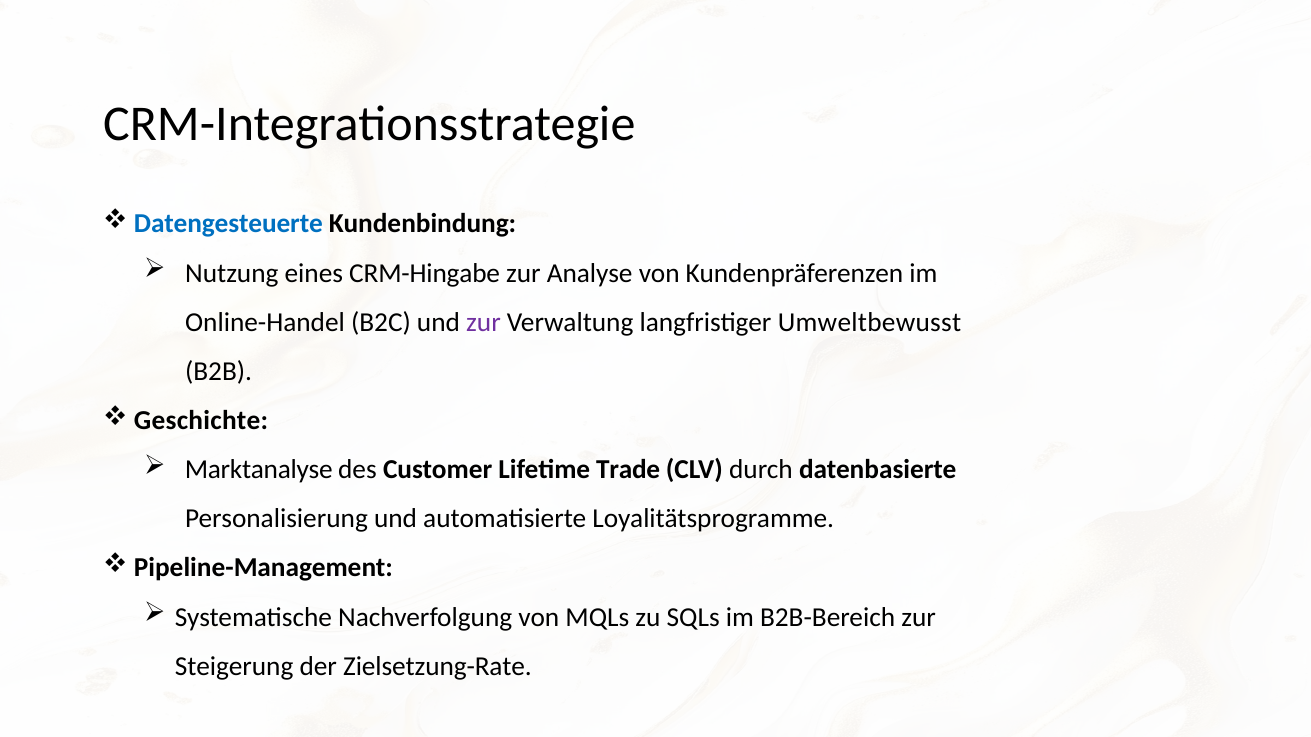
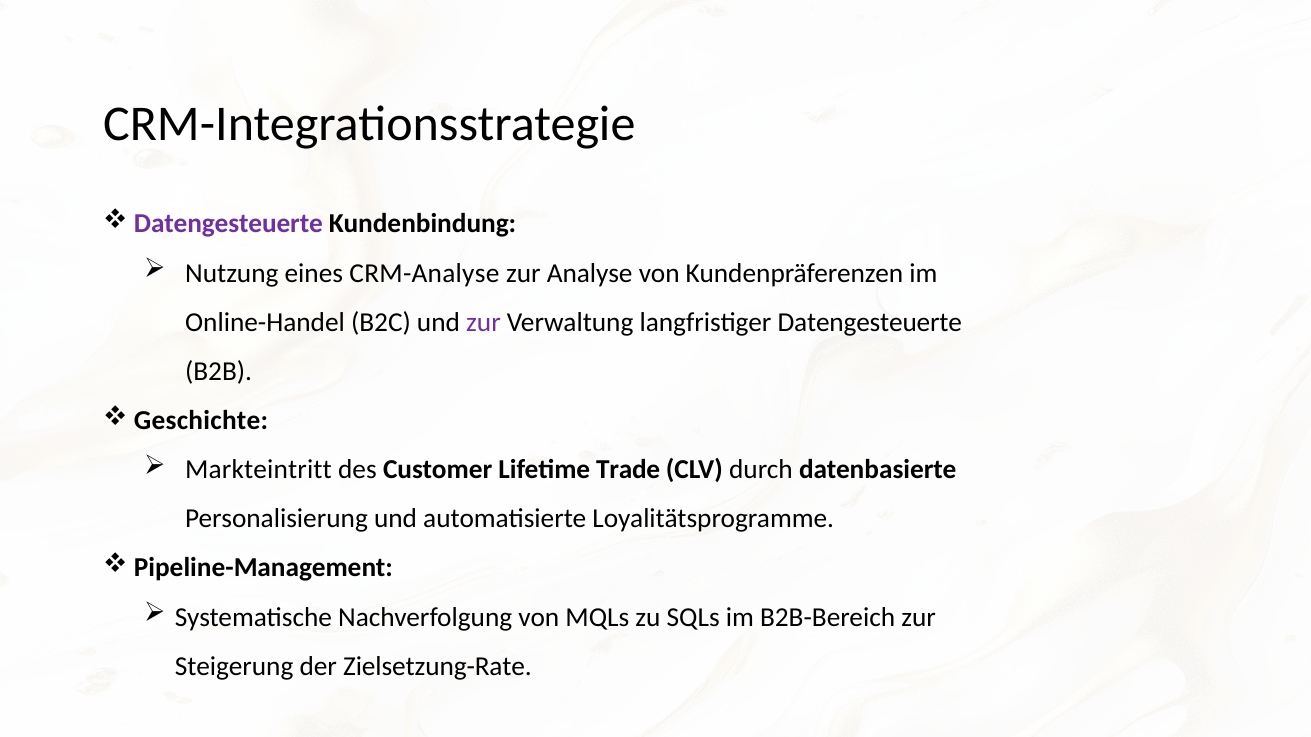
Datengesteuerte at (228, 224) colour: blue -> purple
CRM-Hingabe: CRM-Hingabe -> CRM-Analyse
langfristiger Umweltbewusst: Umweltbewusst -> Datengesteuerte
Marktanalyse: Marktanalyse -> Markteintritt
